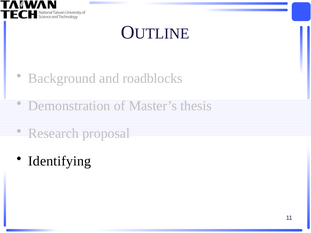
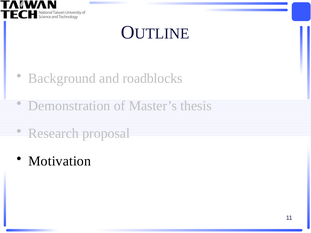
Identifying: Identifying -> Motivation
